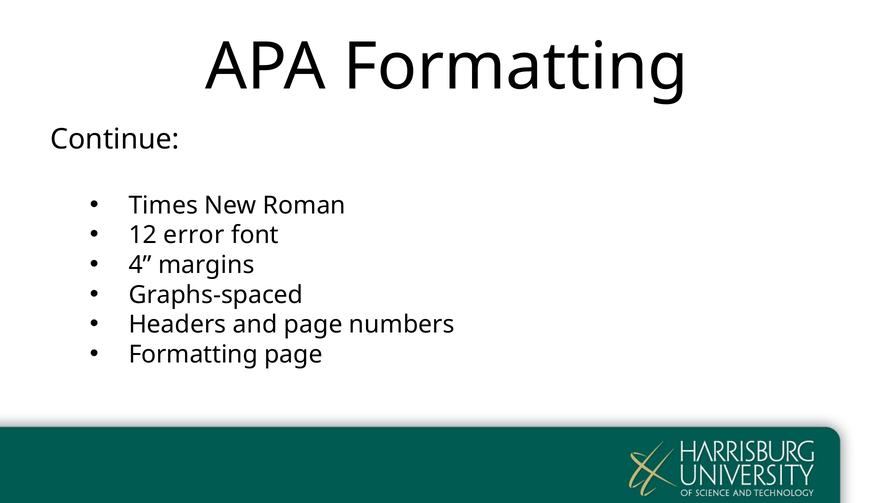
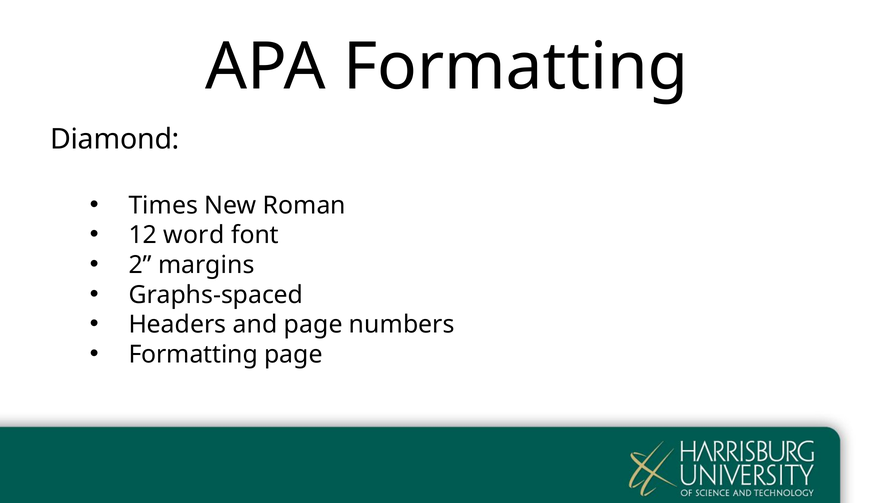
Continue: Continue -> Diamond
error: error -> word
4: 4 -> 2
